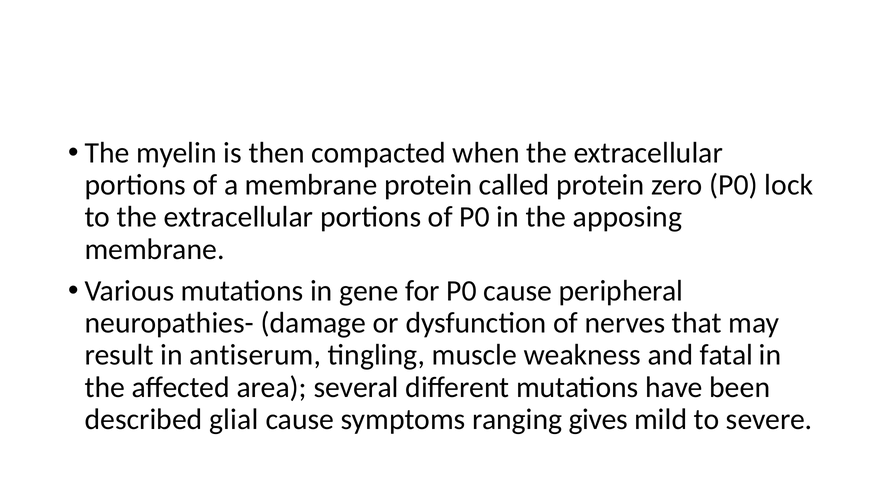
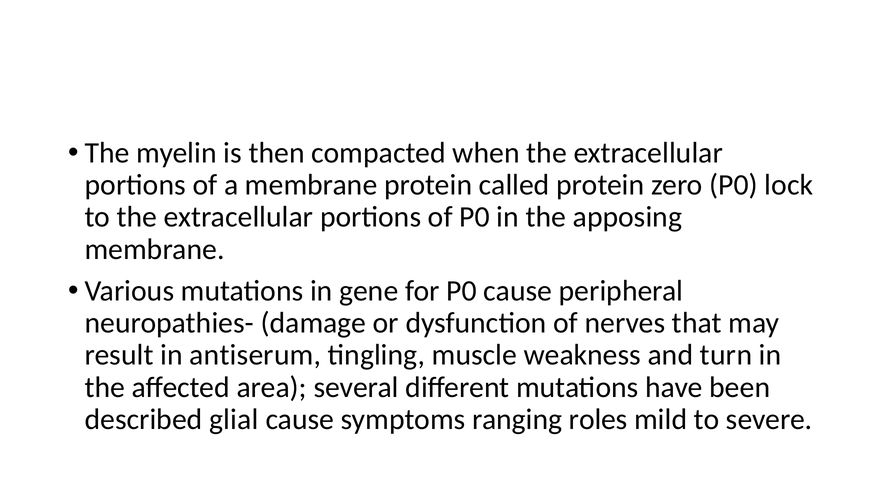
fatal: fatal -> turn
gives: gives -> roles
